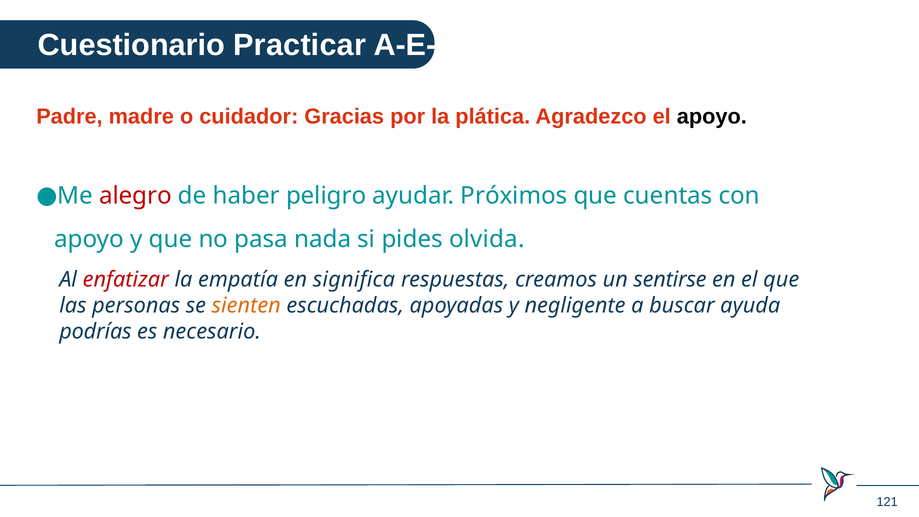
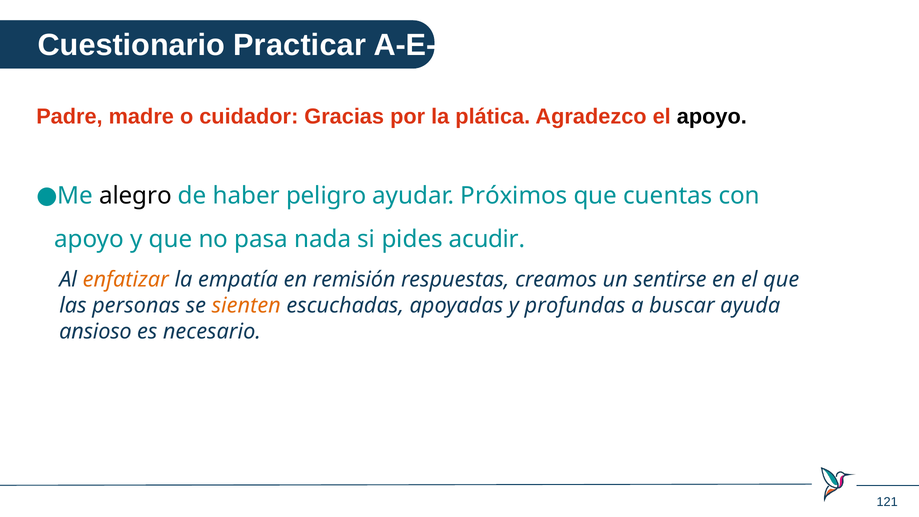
alegro colour: red -> black
olvida: olvida -> acudir
enfatizar colour: red -> orange
significa: significa -> remisión
negligente: negligente -> profundas
podrías: podrías -> ansioso
